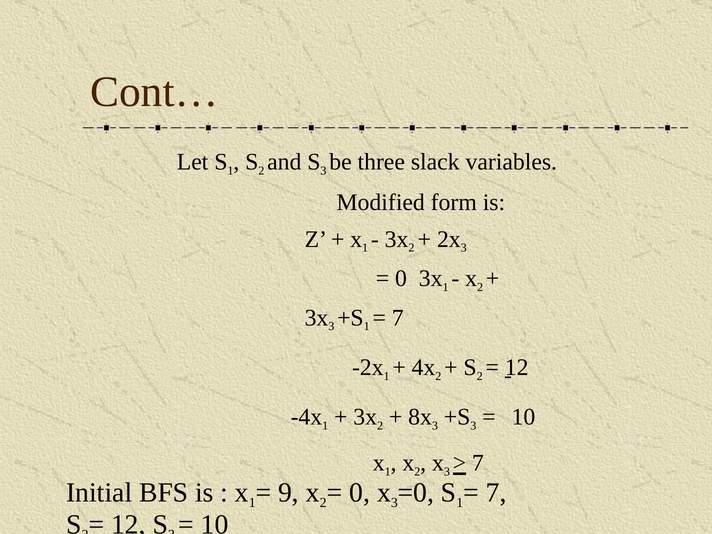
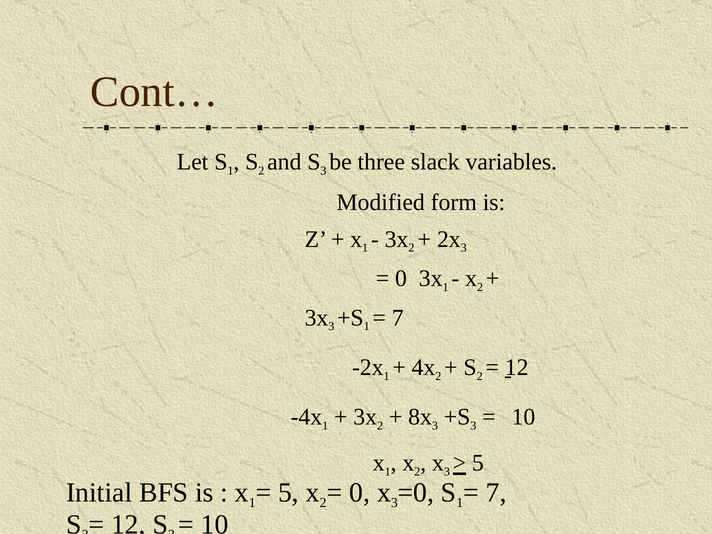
7 at (478, 463): 7 -> 5
9 at (289, 493): 9 -> 5
